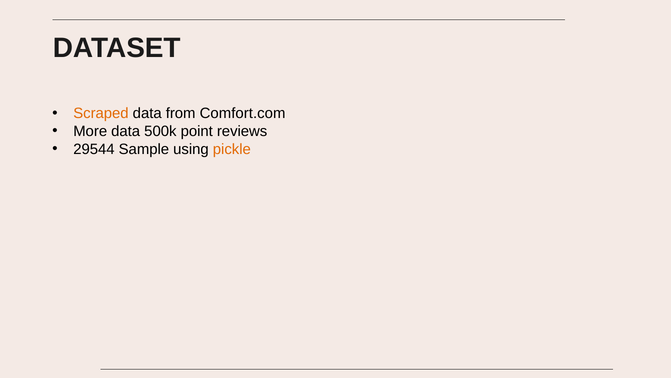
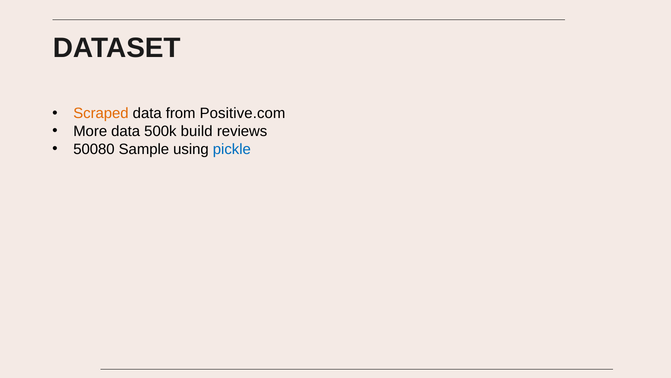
Comfort.com: Comfort.com -> Positive.com
point: point -> build
29544: 29544 -> 50080
pickle colour: orange -> blue
